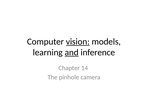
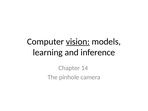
and underline: present -> none
